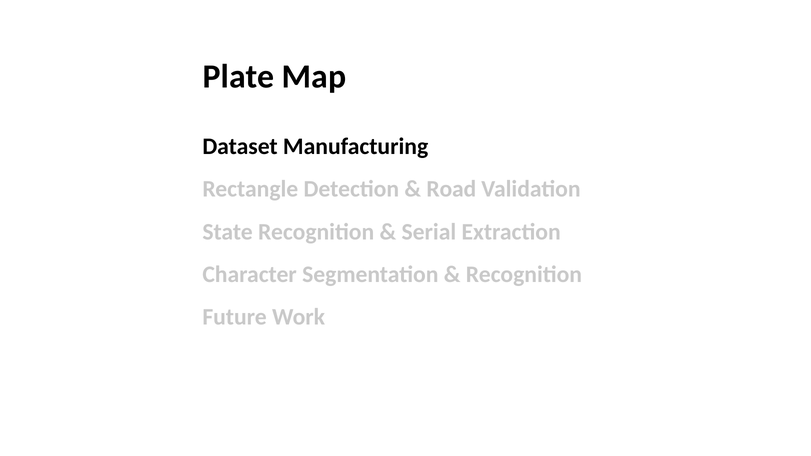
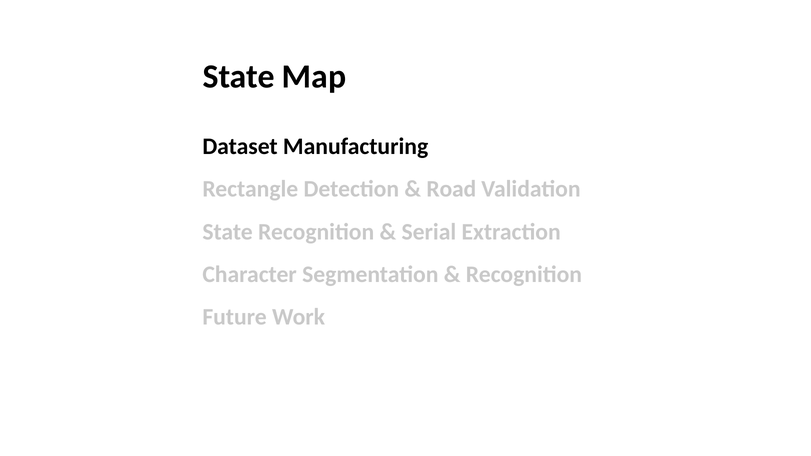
Plate at (239, 77): Plate -> State
